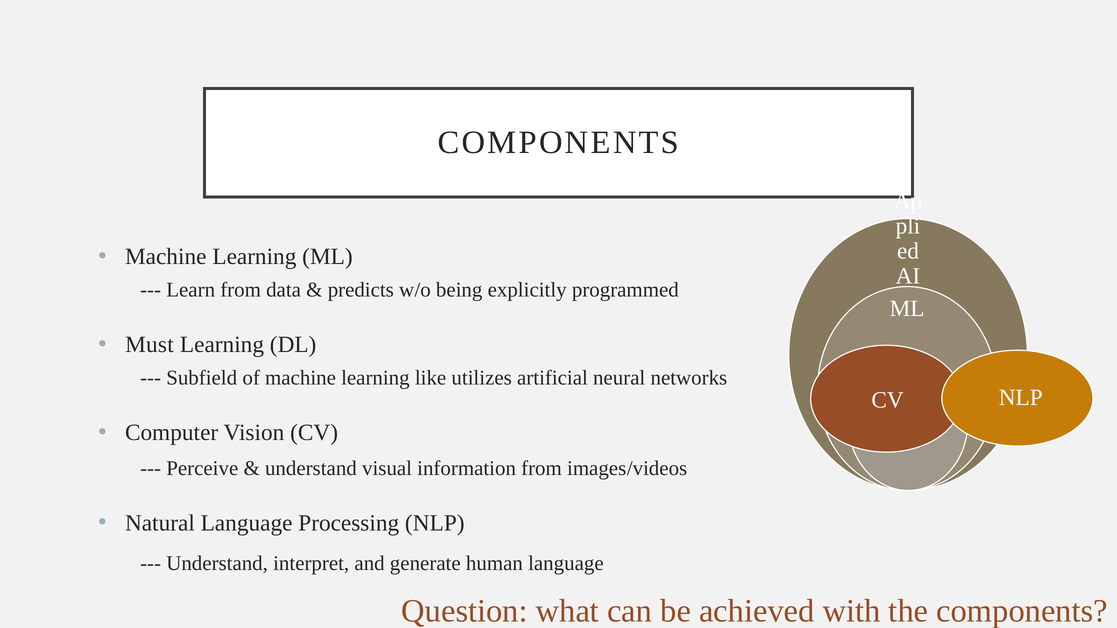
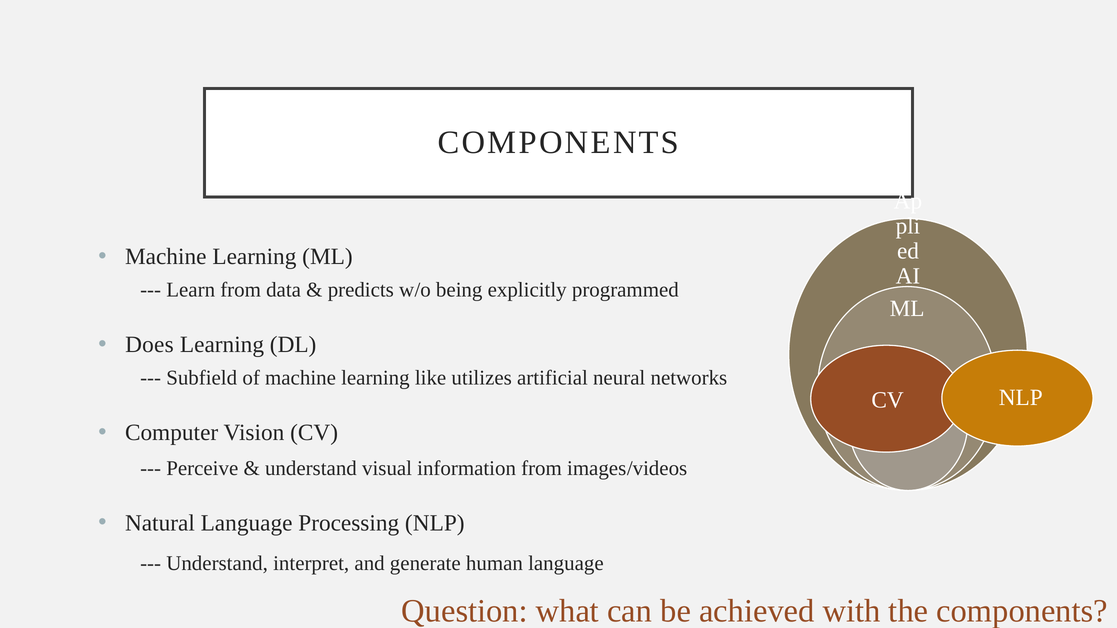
Must: Must -> Does
